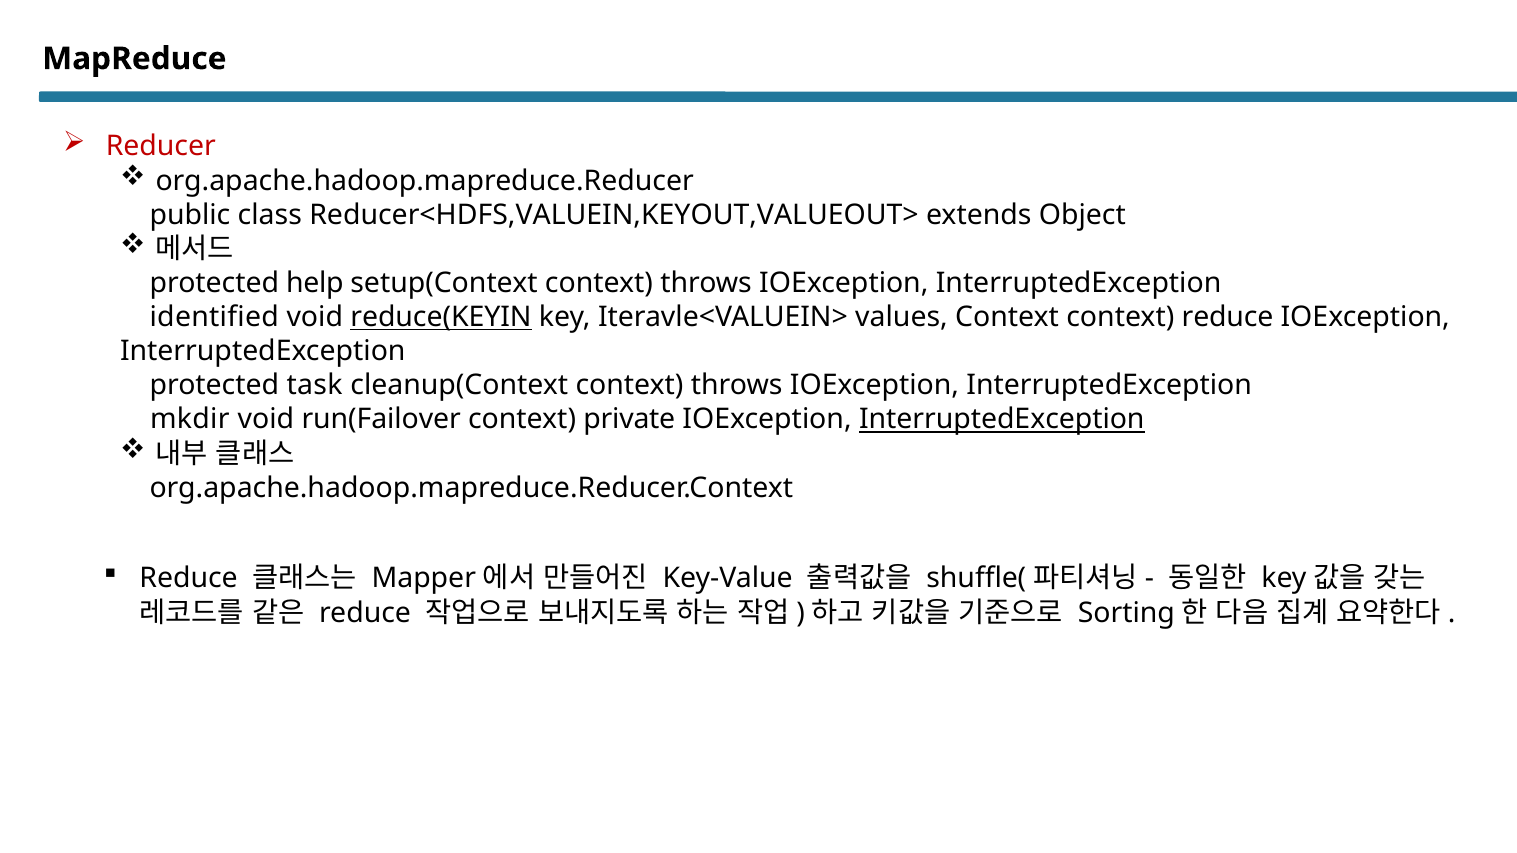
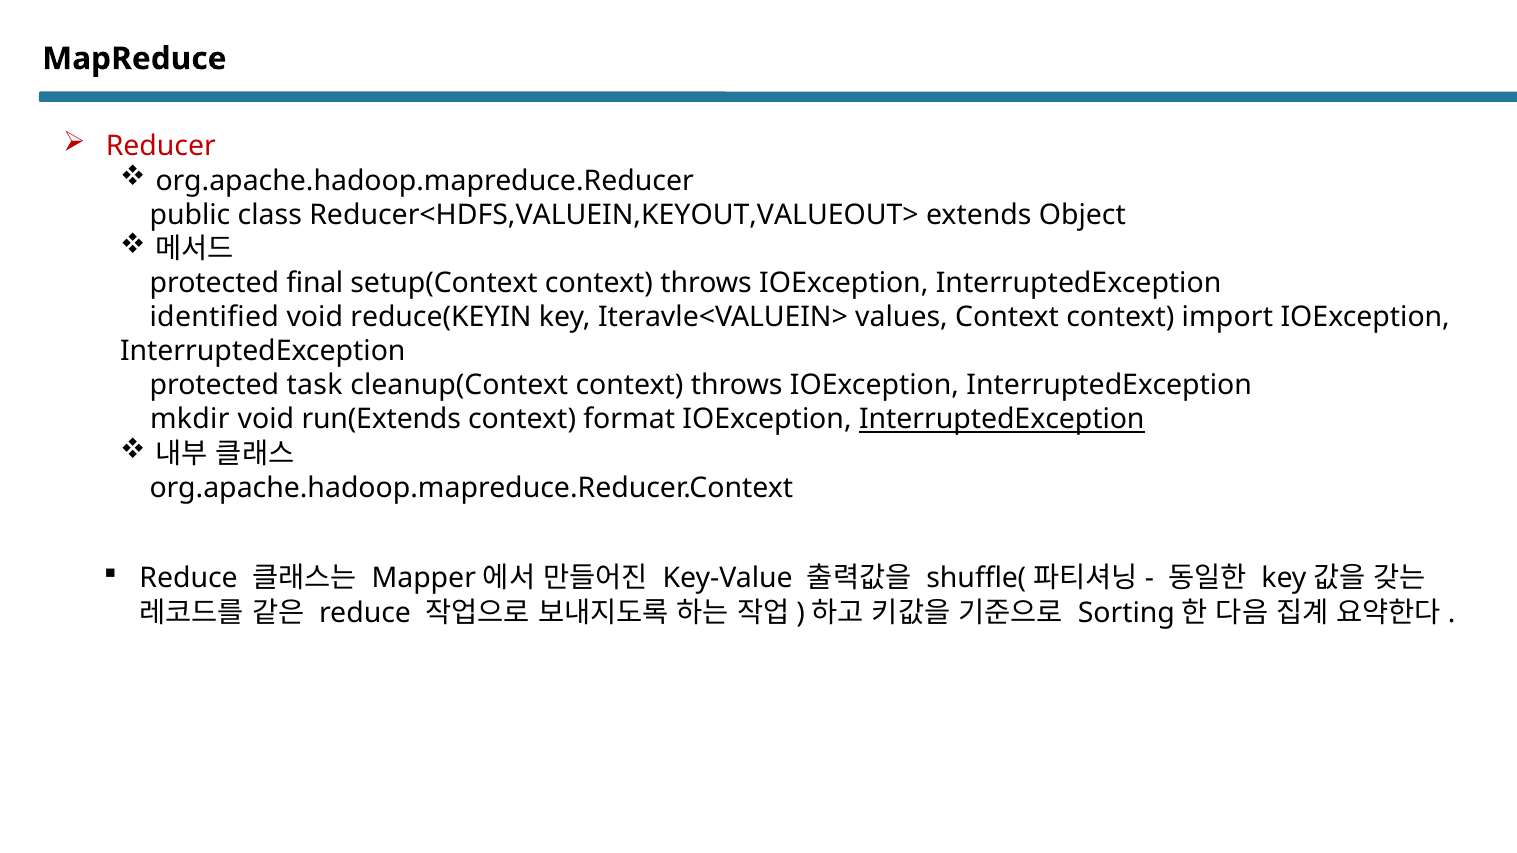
help: help -> final
reduce(KEYIN underline: present -> none
context reduce: reduce -> import
run(Failover: run(Failover -> run(Extends
private: private -> format
